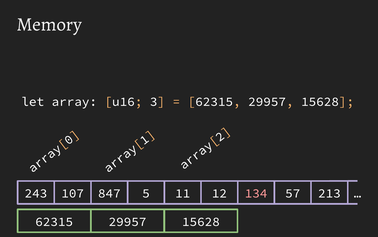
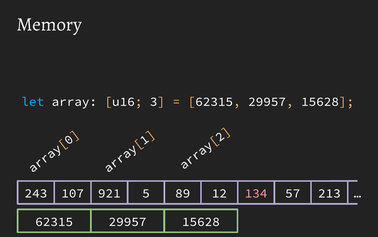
let colour: white -> light blue
847: 847 -> 921
11: 11 -> 89
